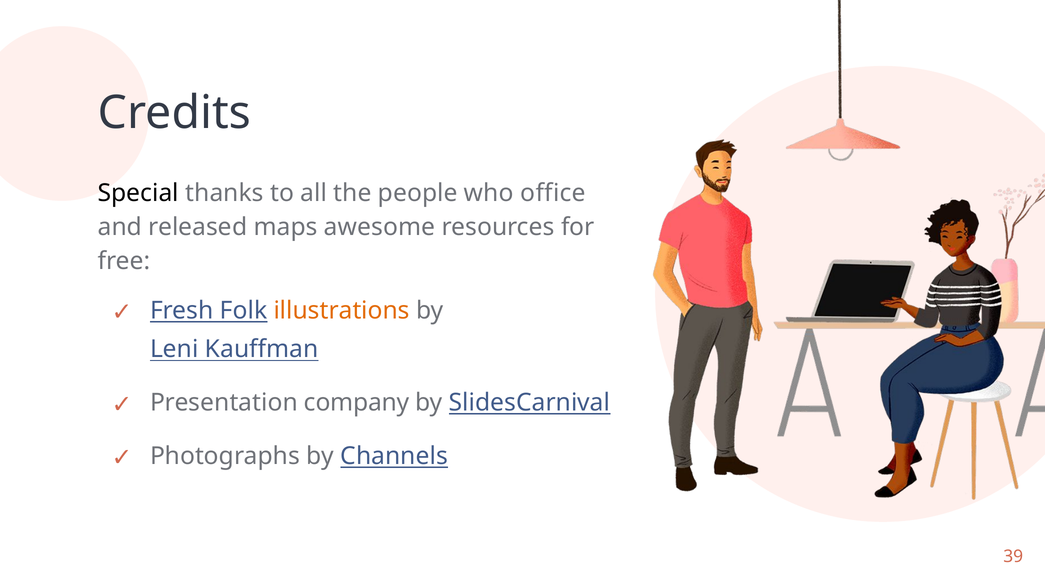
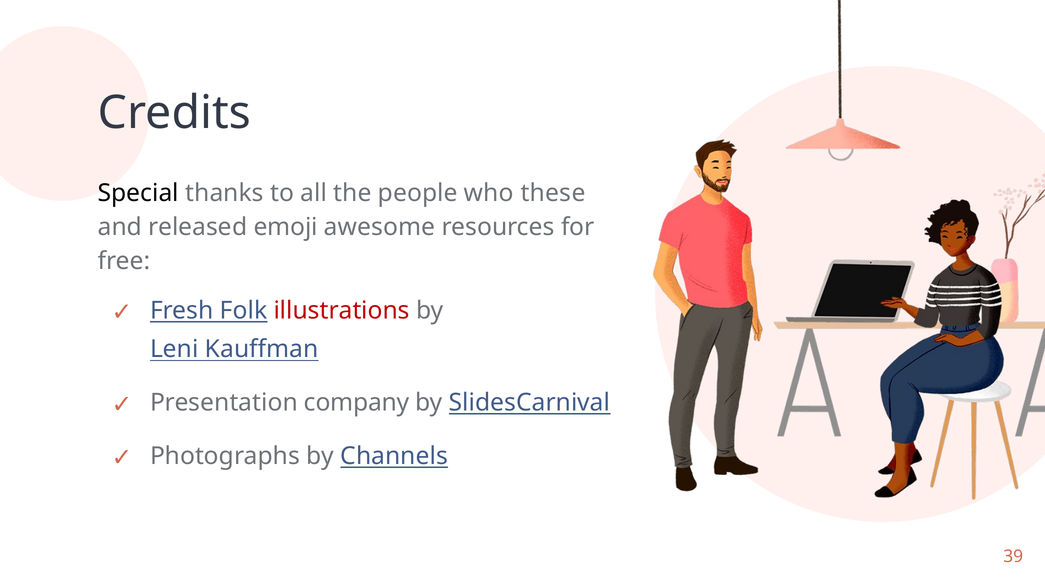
office: office -> these
maps: maps -> emoji
illustrations colour: orange -> red
